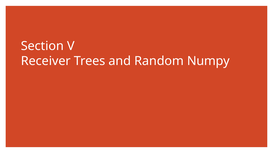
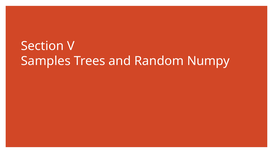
Receiver: Receiver -> Samples
